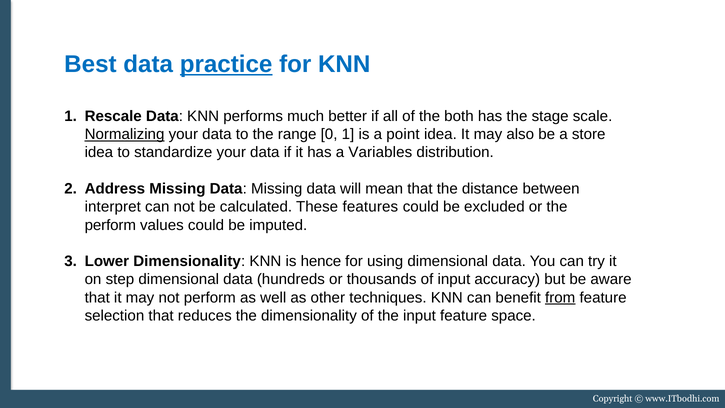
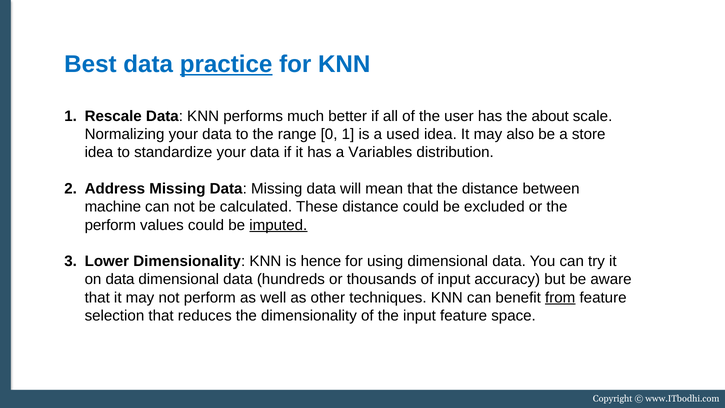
both: both -> user
stage: stage -> about
Normalizing underline: present -> none
point: point -> used
interpret: interpret -> machine
These features: features -> distance
imputed underline: none -> present
on step: step -> data
